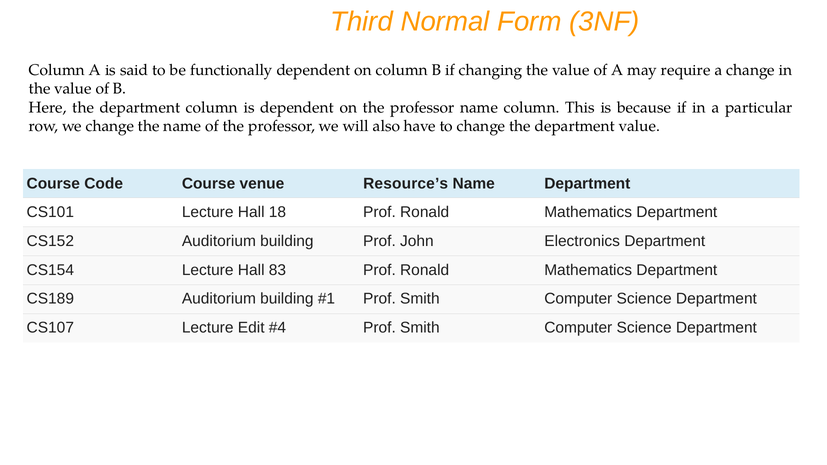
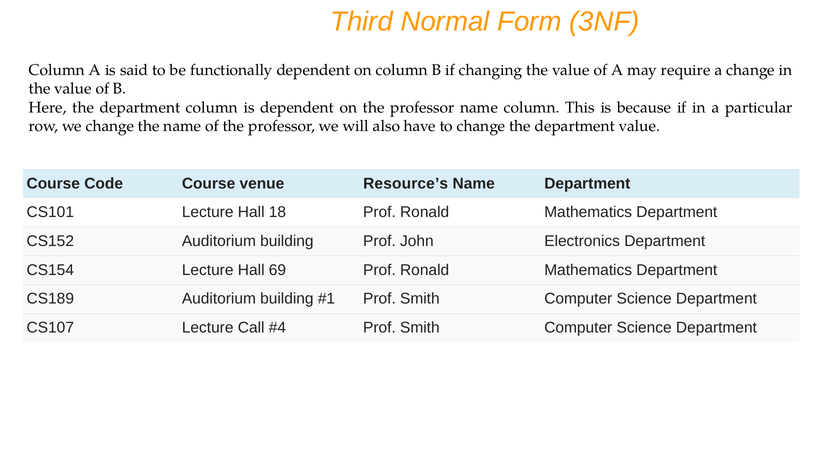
83: 83 -> 69
Edit: Edit -> Call
